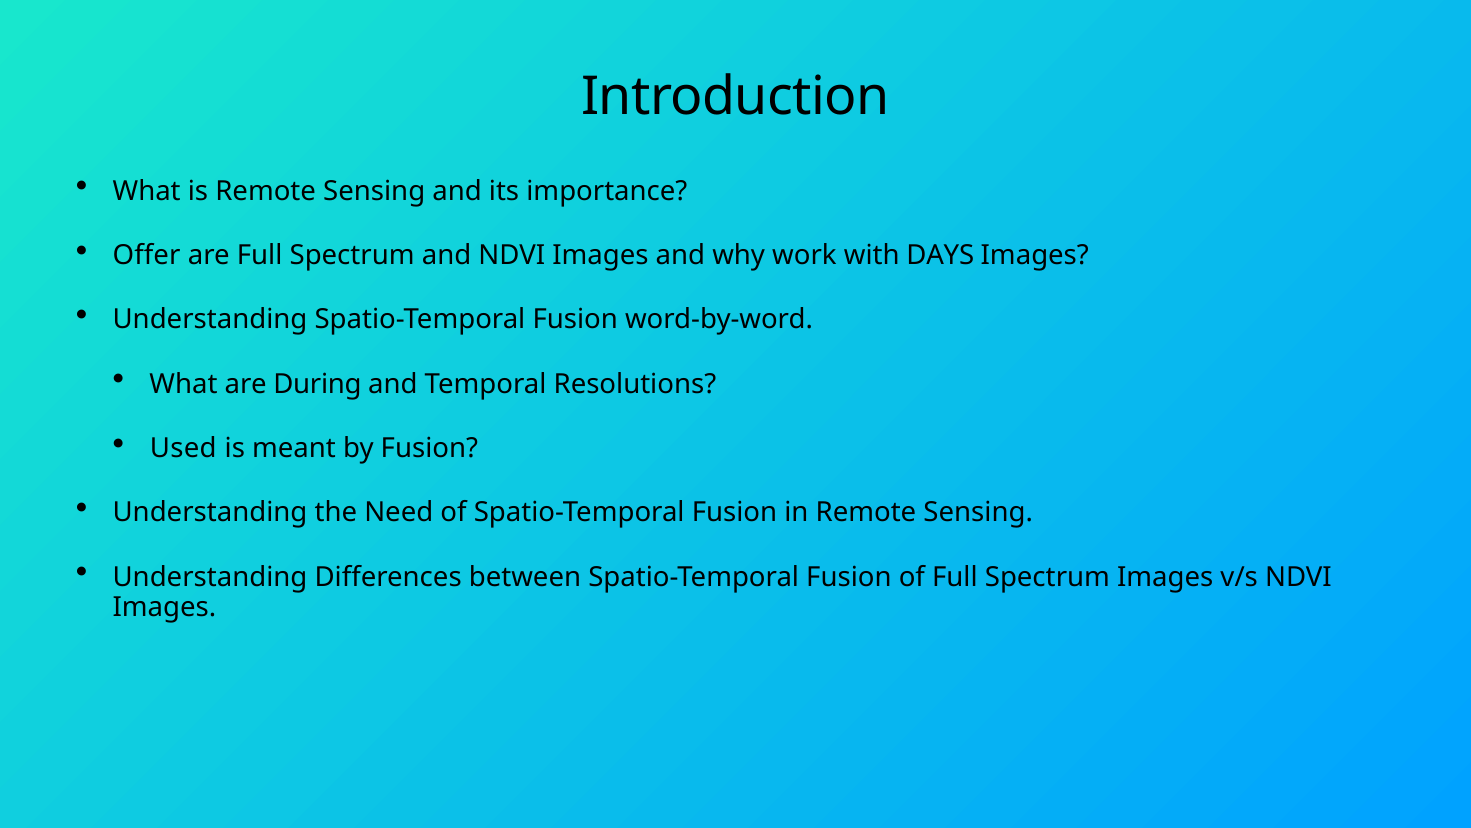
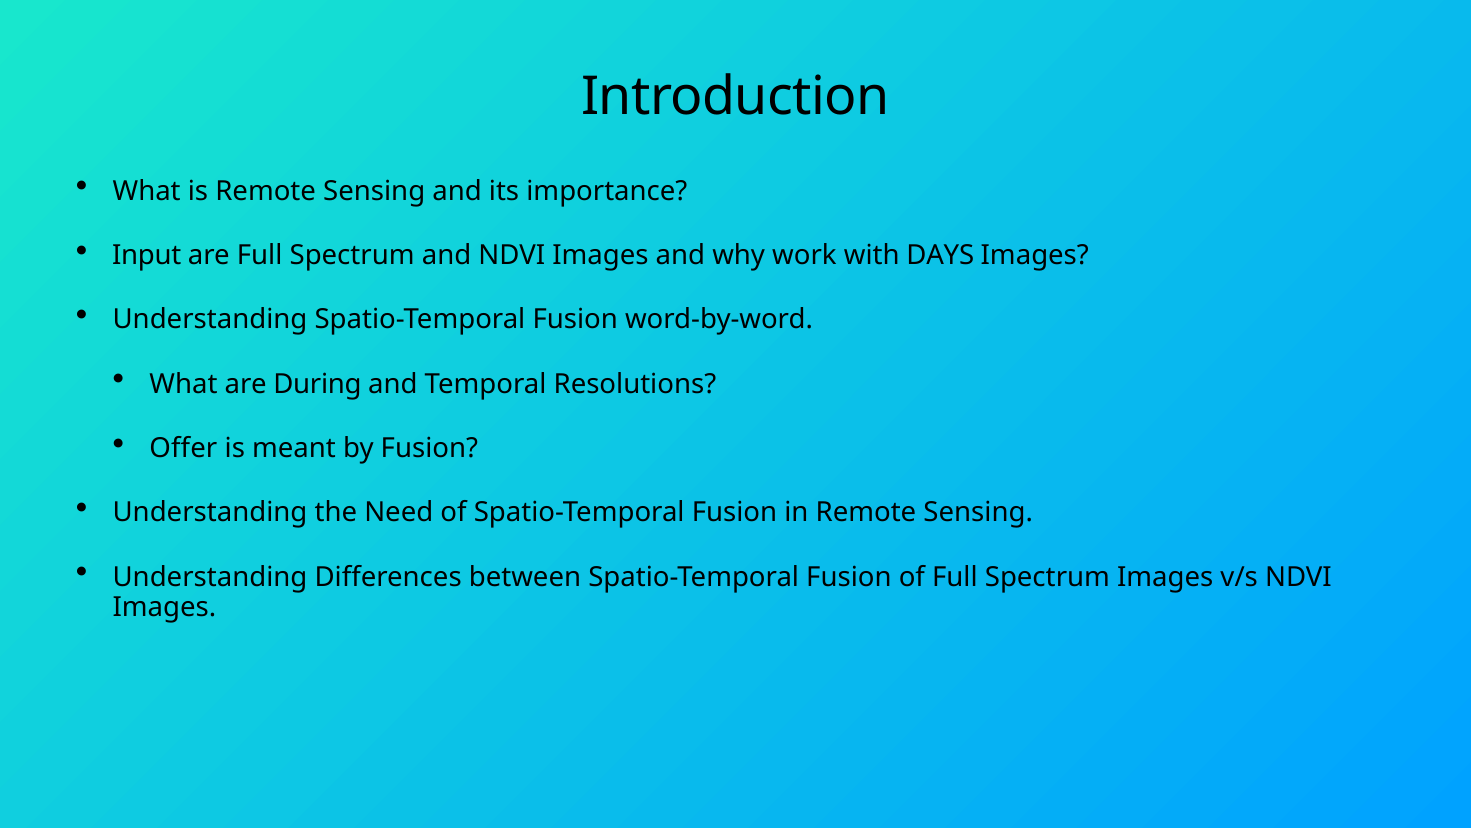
Offer: Offer -> Input
Used: Used -> Offer
